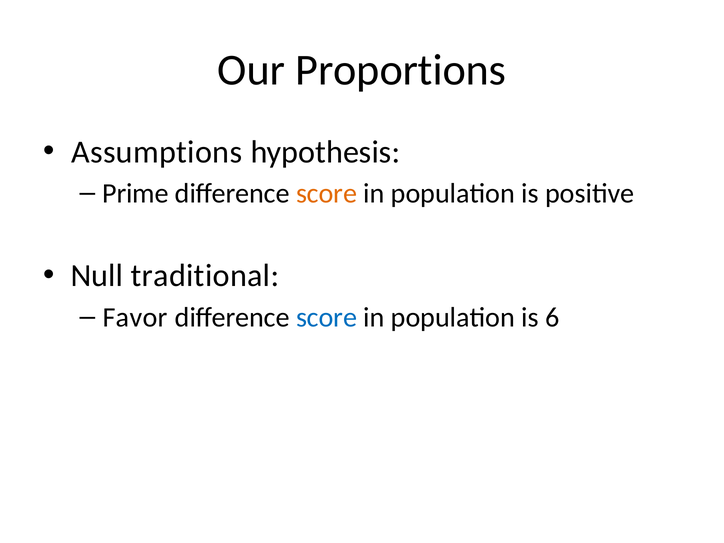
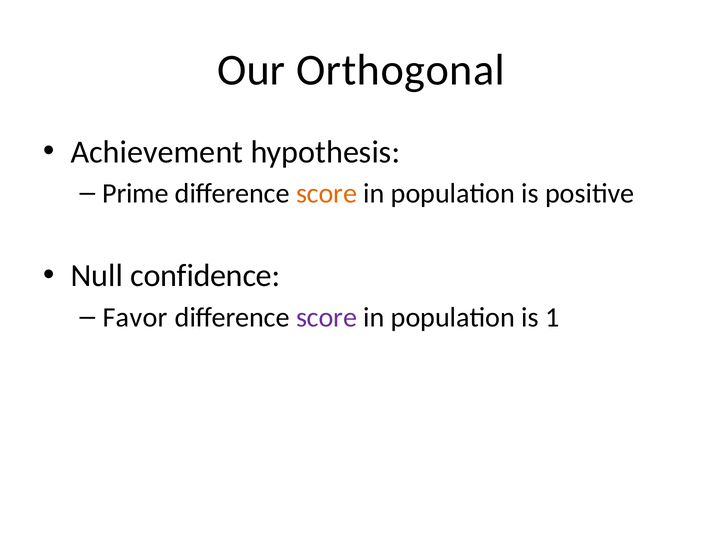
Proportions: Proportions -> Orthogonal
Assumptions: Assumptions -> Achievement
traditional: traditional -> confidence
score at (327, 317) colour: blue -> purple
6: 6 -> 1
